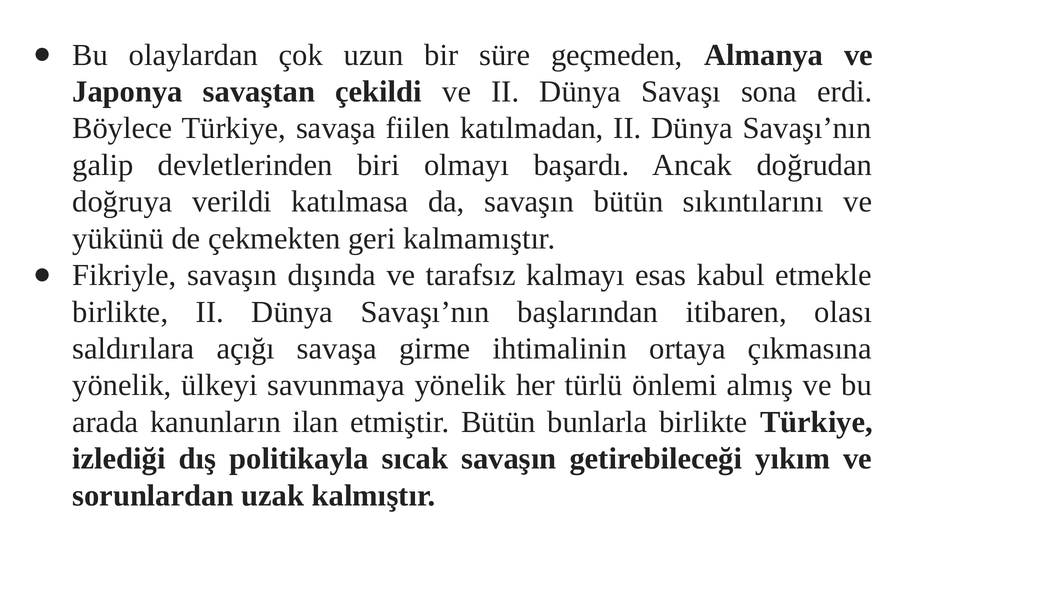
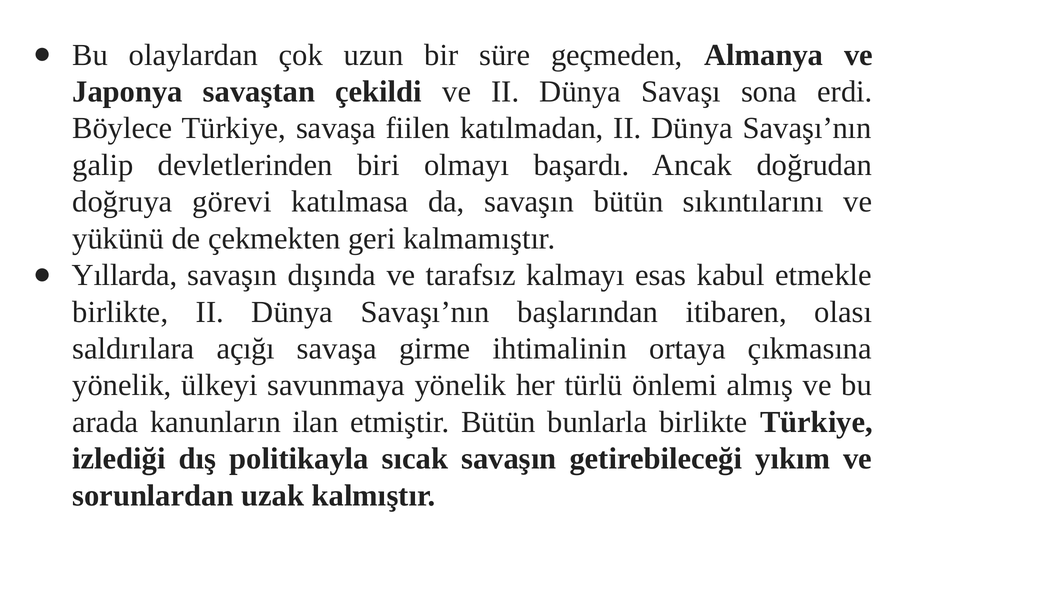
verildi: verildi -> görevi
Fikriyle: Fikriyle -> Yıllarda
